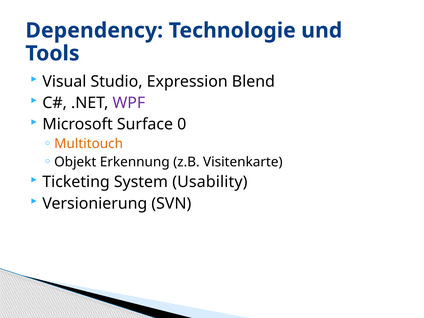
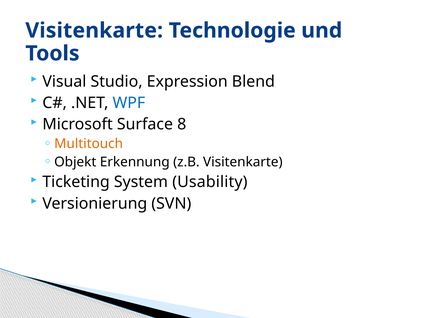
Dependency at (94, 31): Dependency -> Visitenkarte
WPF colour: purple -> blue
0: 0 -> 8
